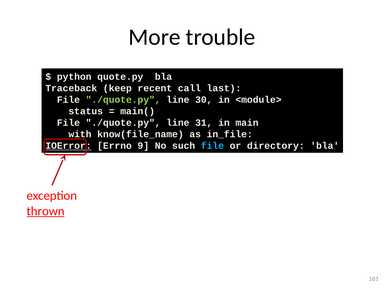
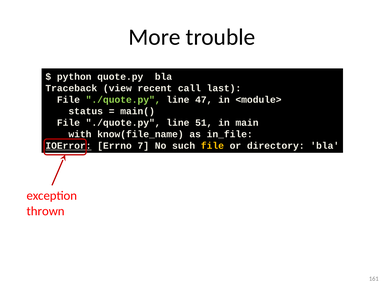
keep: keep -> view
30: 30 -> 47
31: 31 -> 51
9: 9 -> 7
file at (212, 146) colour: light blue -> yellow
thrown underline: present -> none
